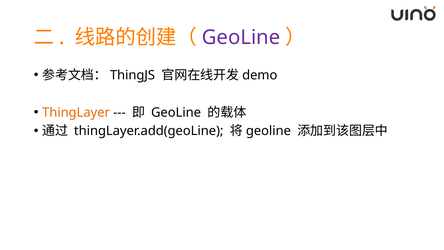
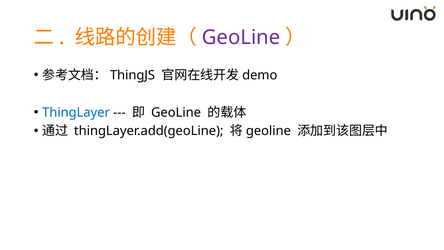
ThingLayer colour: orange -> blue
